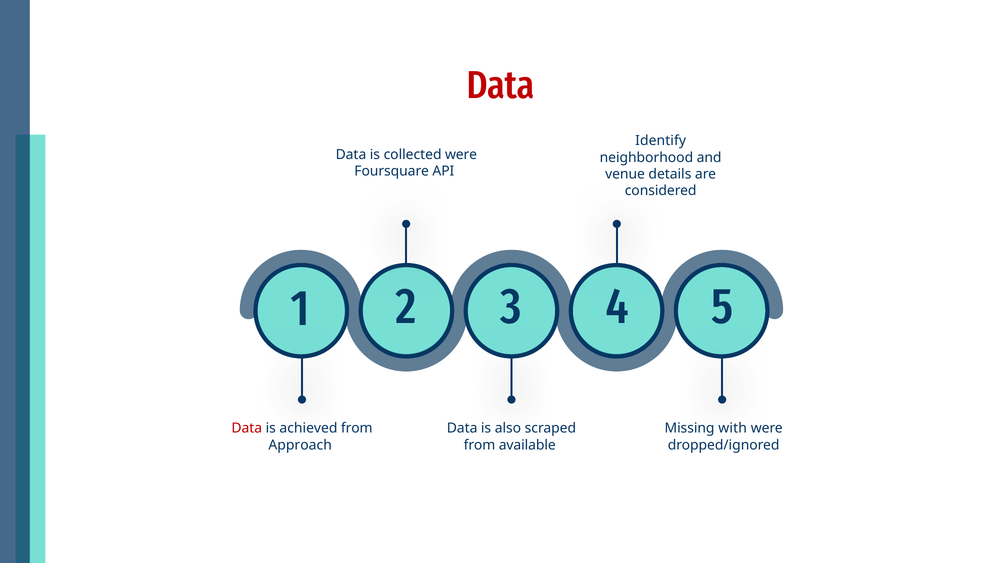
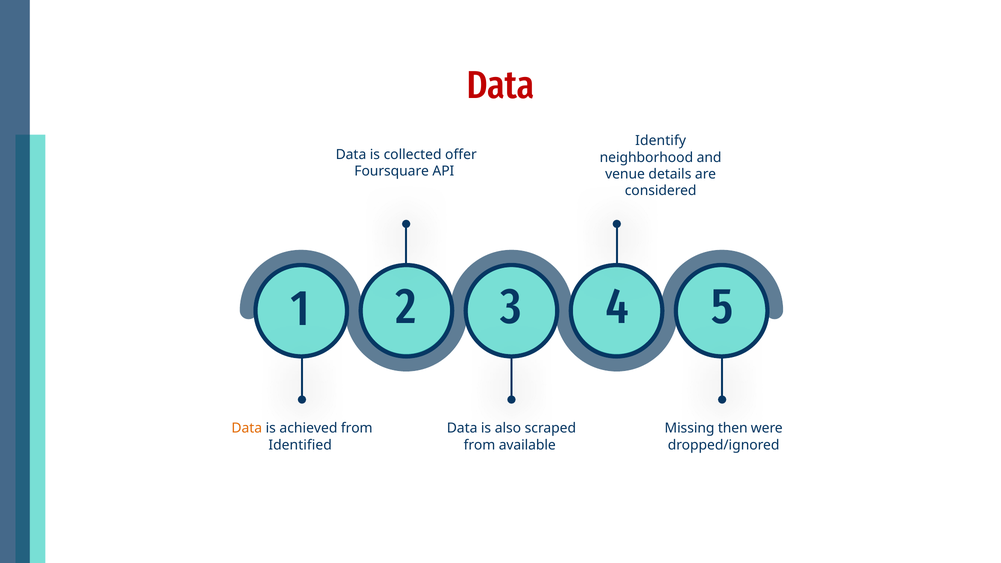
collected were: were -> offer
Data at (247, 428) colour: red -> orange
with: with -> then
Approach: Approach -> Identified
